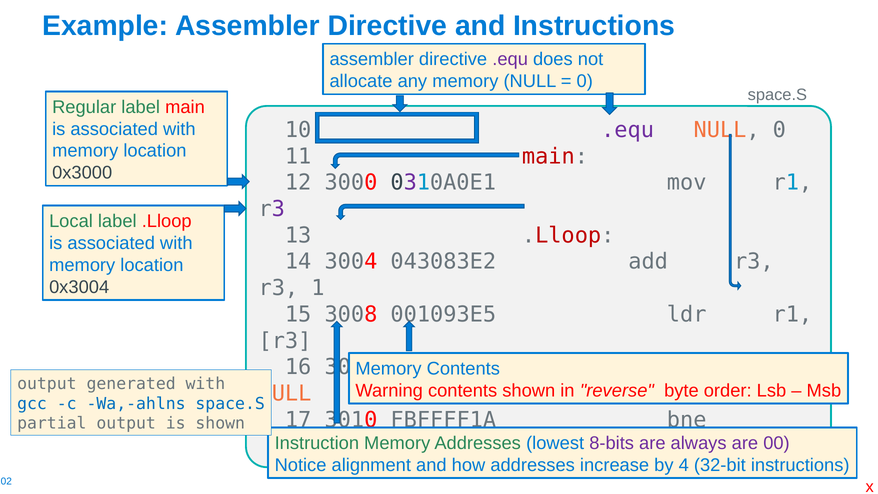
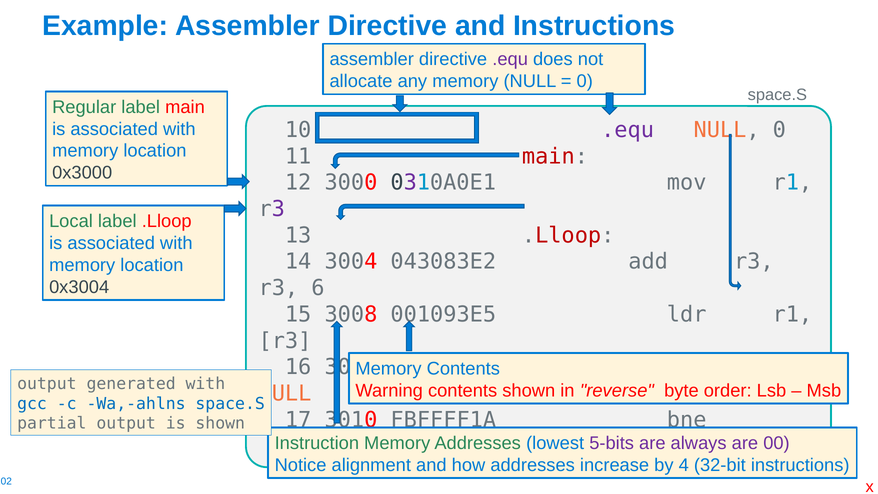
1: 1 -> 6
8-bits: 8-bits -> 5-bits
